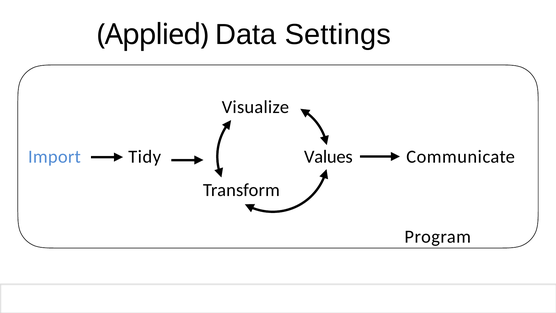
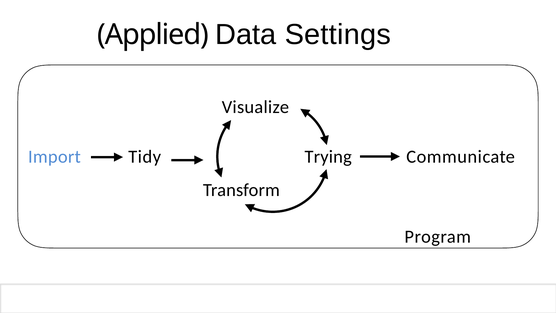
Values: Values -> Trying
